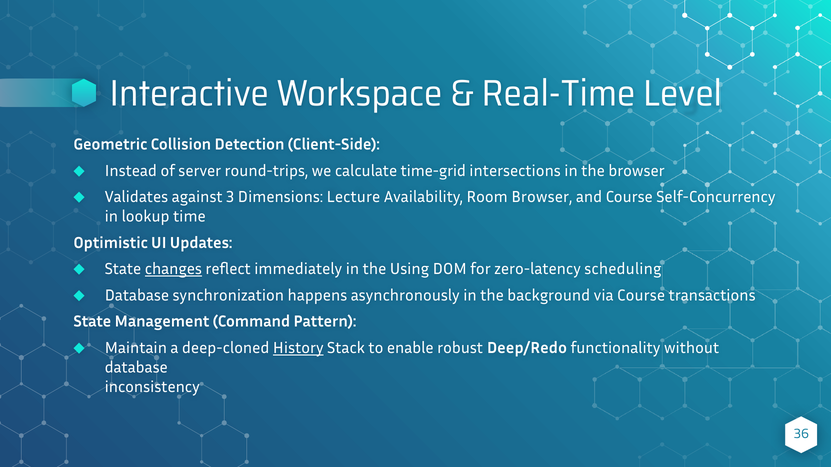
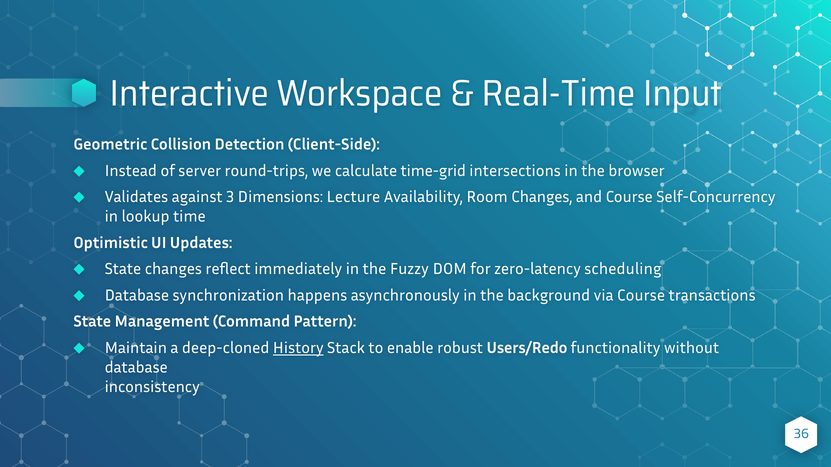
Level: Level -> Input
Room Browser: Browser -> Changes
changes at (173, 269) underline: present -> none
Using: Using -> Fuzzy
Deep/Redo: Deep/Redo -> Users/Redo
